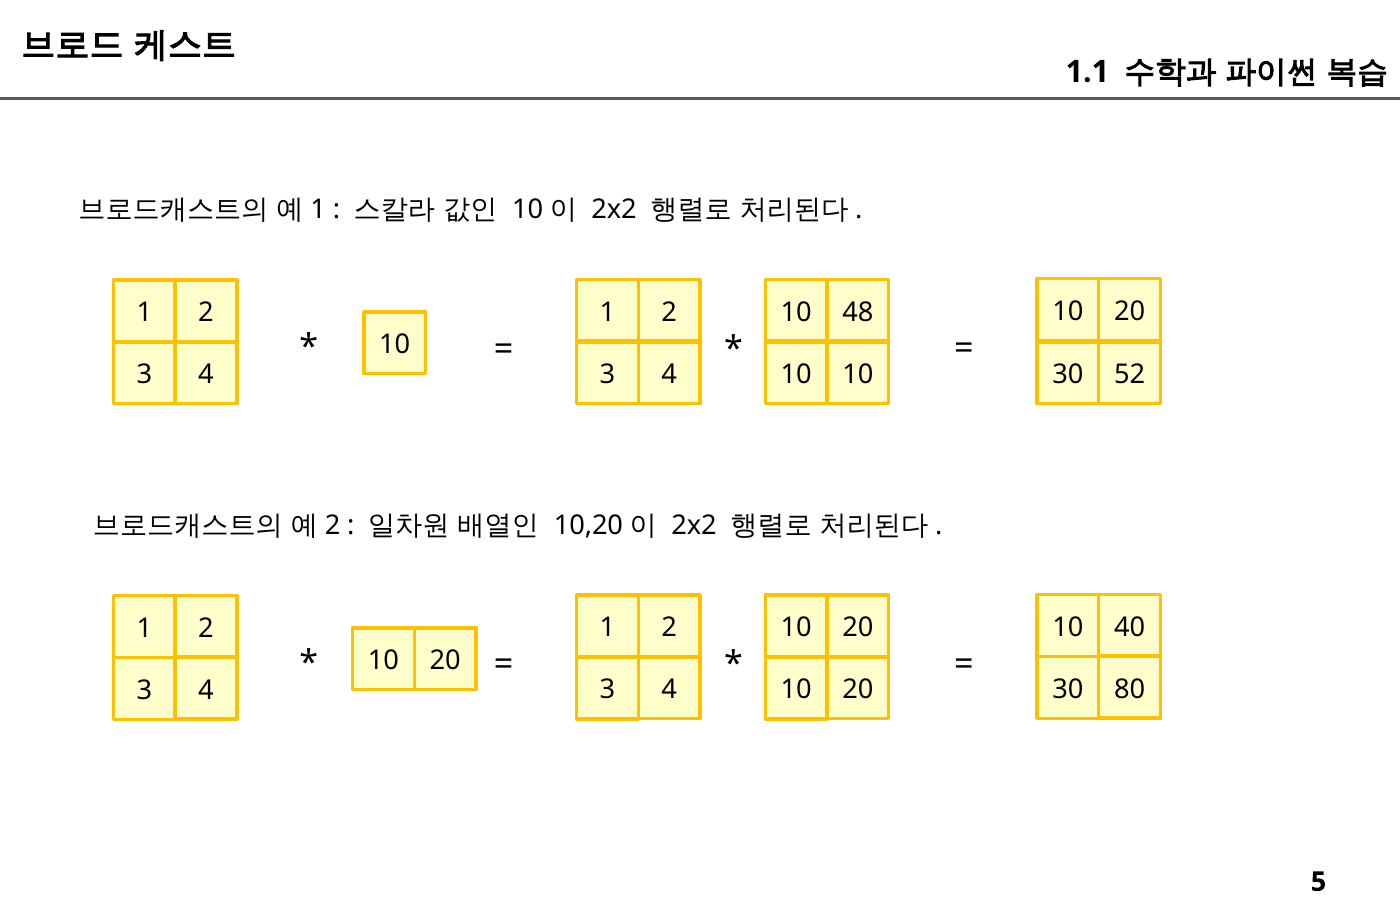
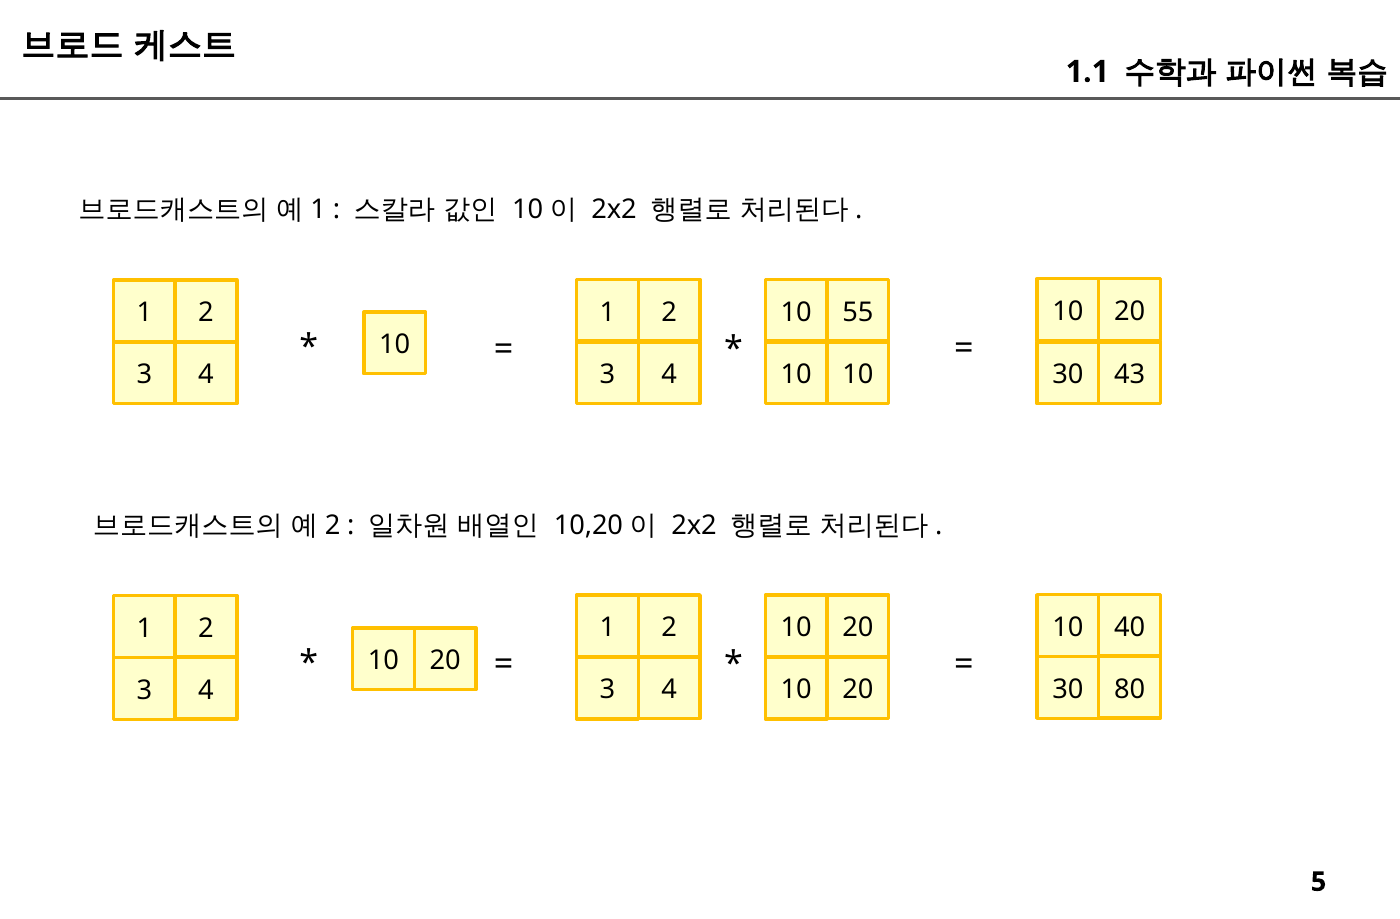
48: 48 -> 55
52: 52 -> 43
